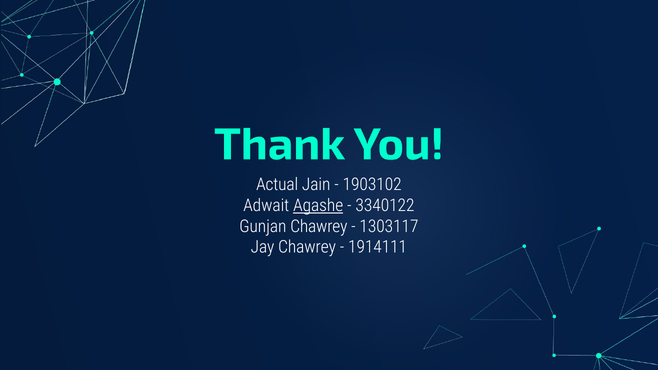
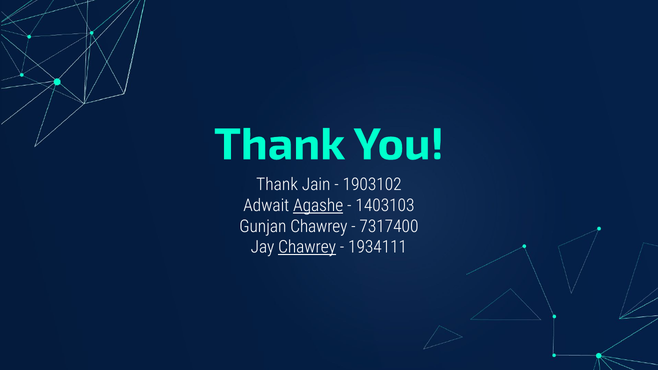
Actual at (277, 185): Actual -> Thank
3340122: 3340122 -> 1403103
1303117: 1303117 -> 7317400
Chawrey at (307, 247) underline: none -> present
1914111: 1914111 -> 1934111
